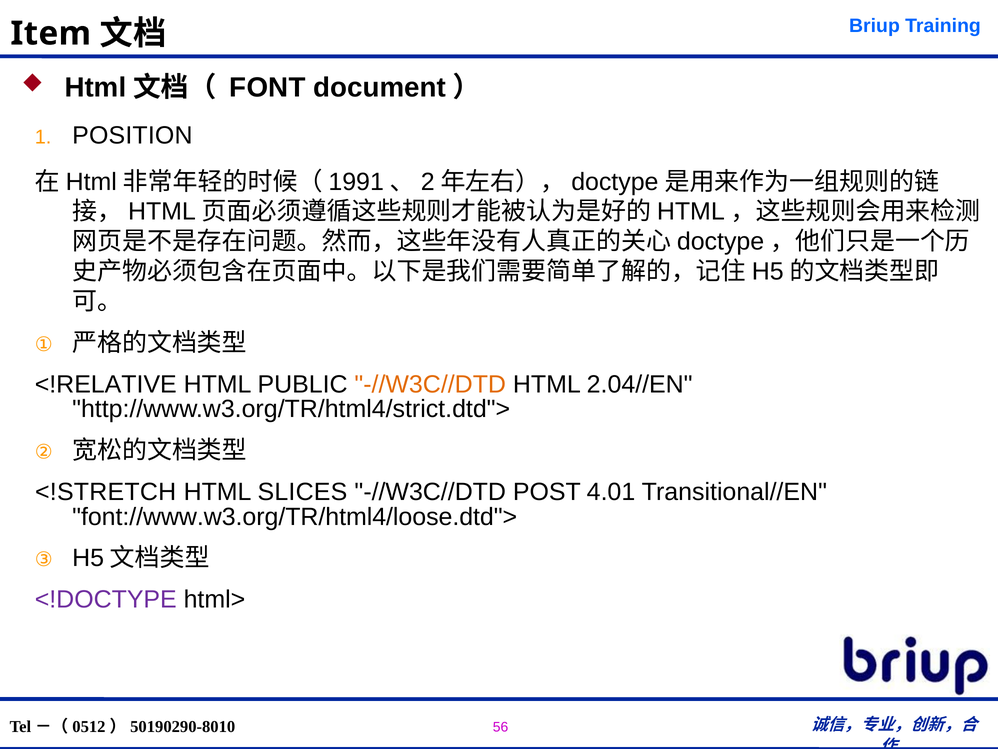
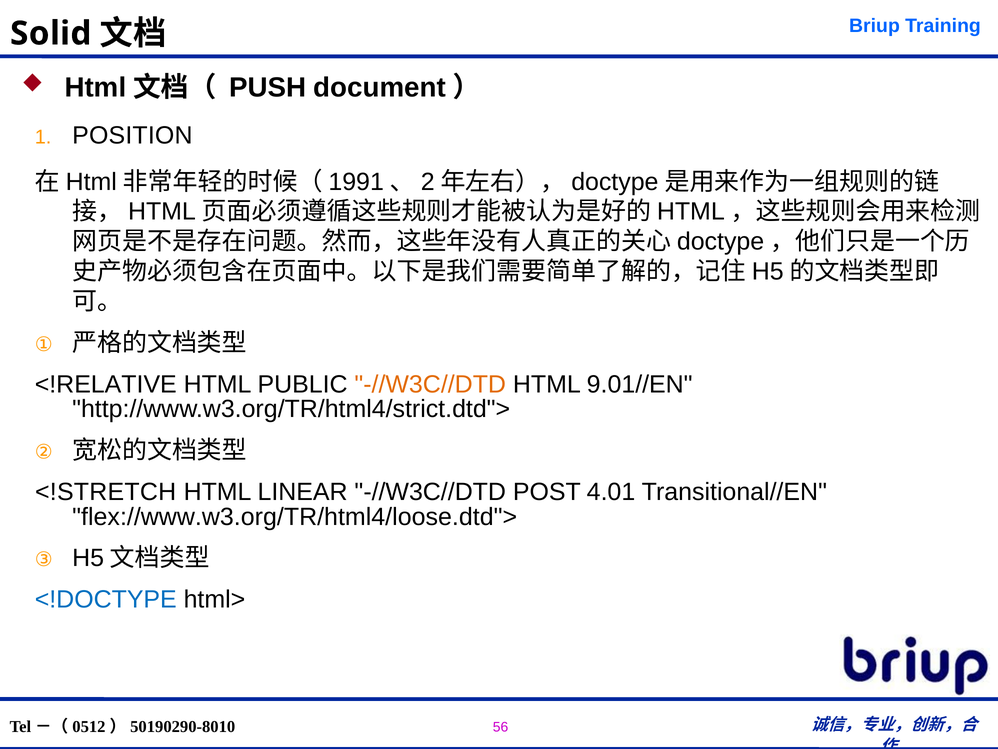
Item: Item -> Solid
FONT: FONT -> PUSH
2.04//EN: 2.04//EN -> 9.01//EN
SLICES: SLICES -> LINEAR
font://www.w3.org/TR/html4/loose.dtd">: font://www.w3.org/TR/html4/loose.dtd"> -> flex://www.w3.org/TR/html4/loose.dtd">
<!DOCTYPE colour: purple -> blue
